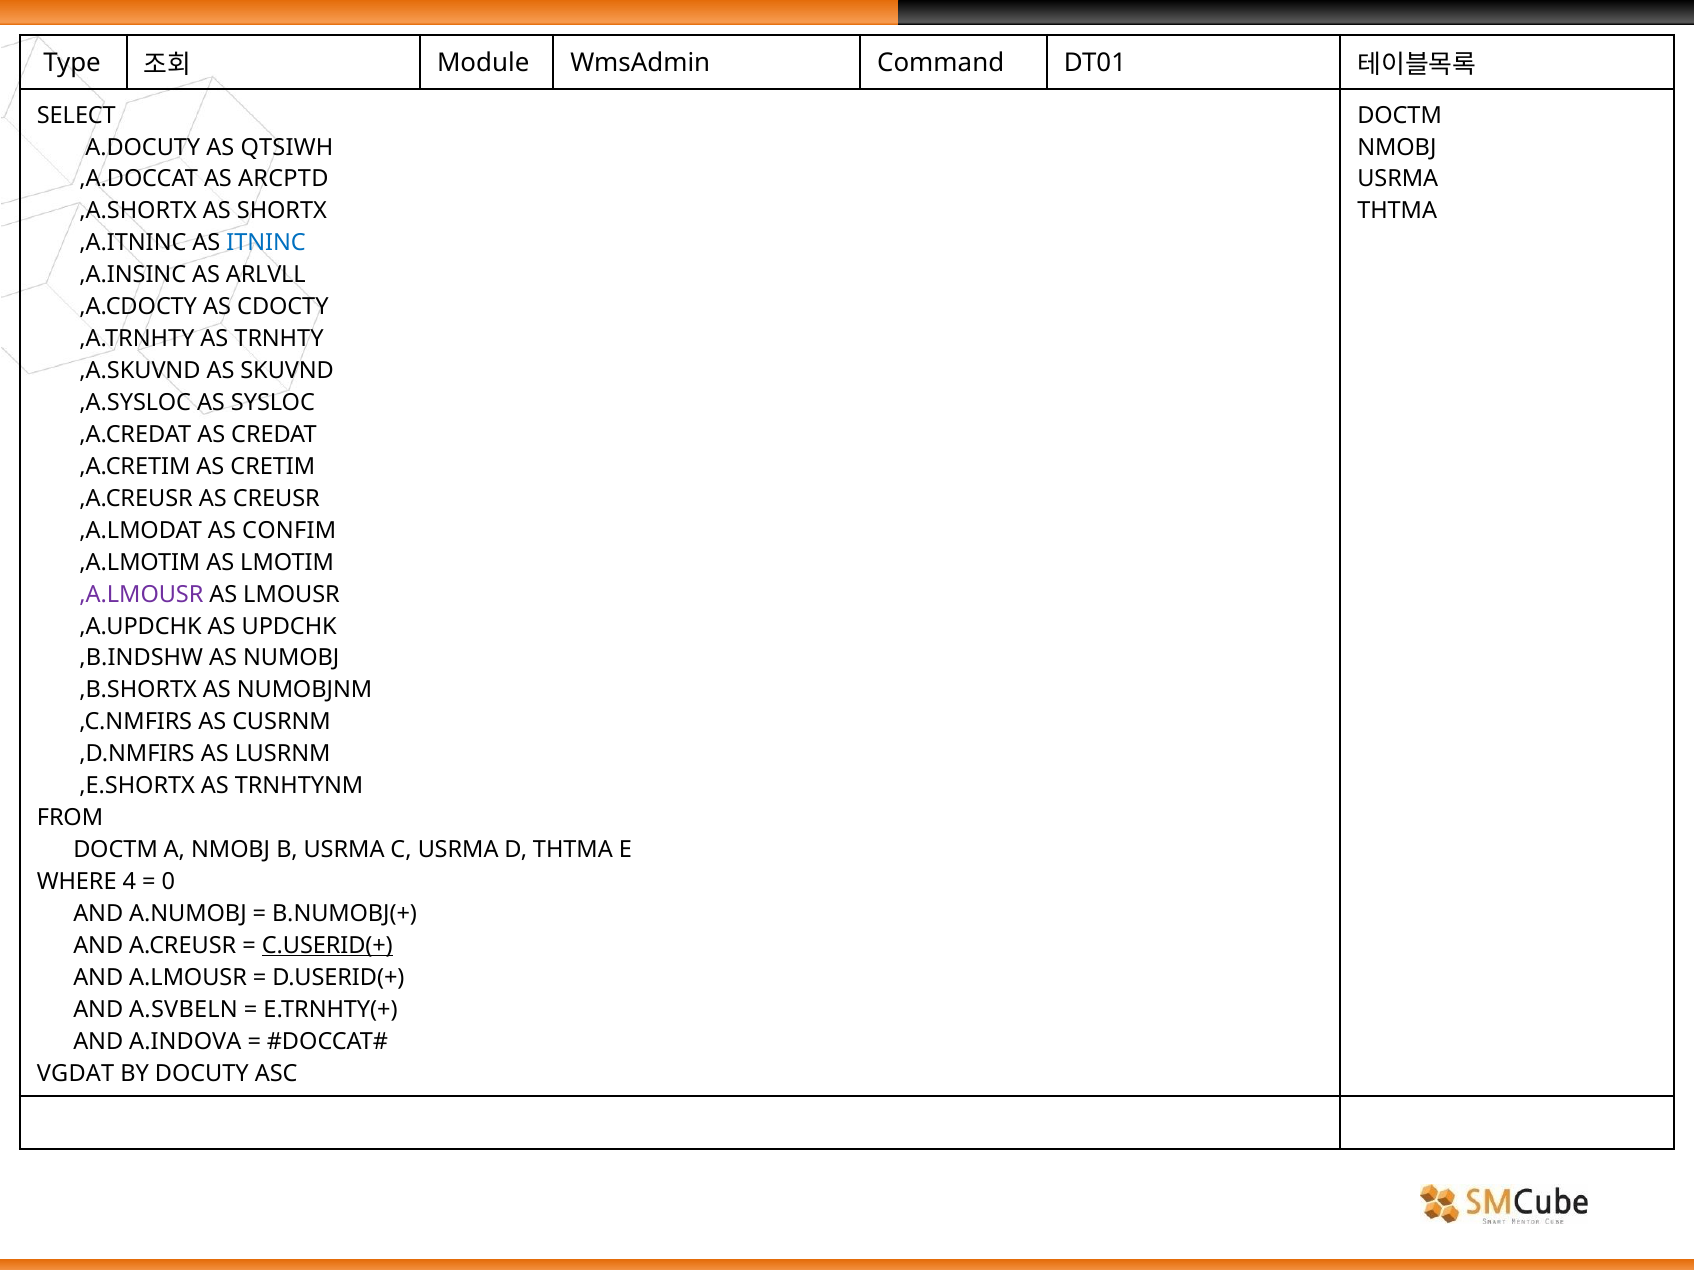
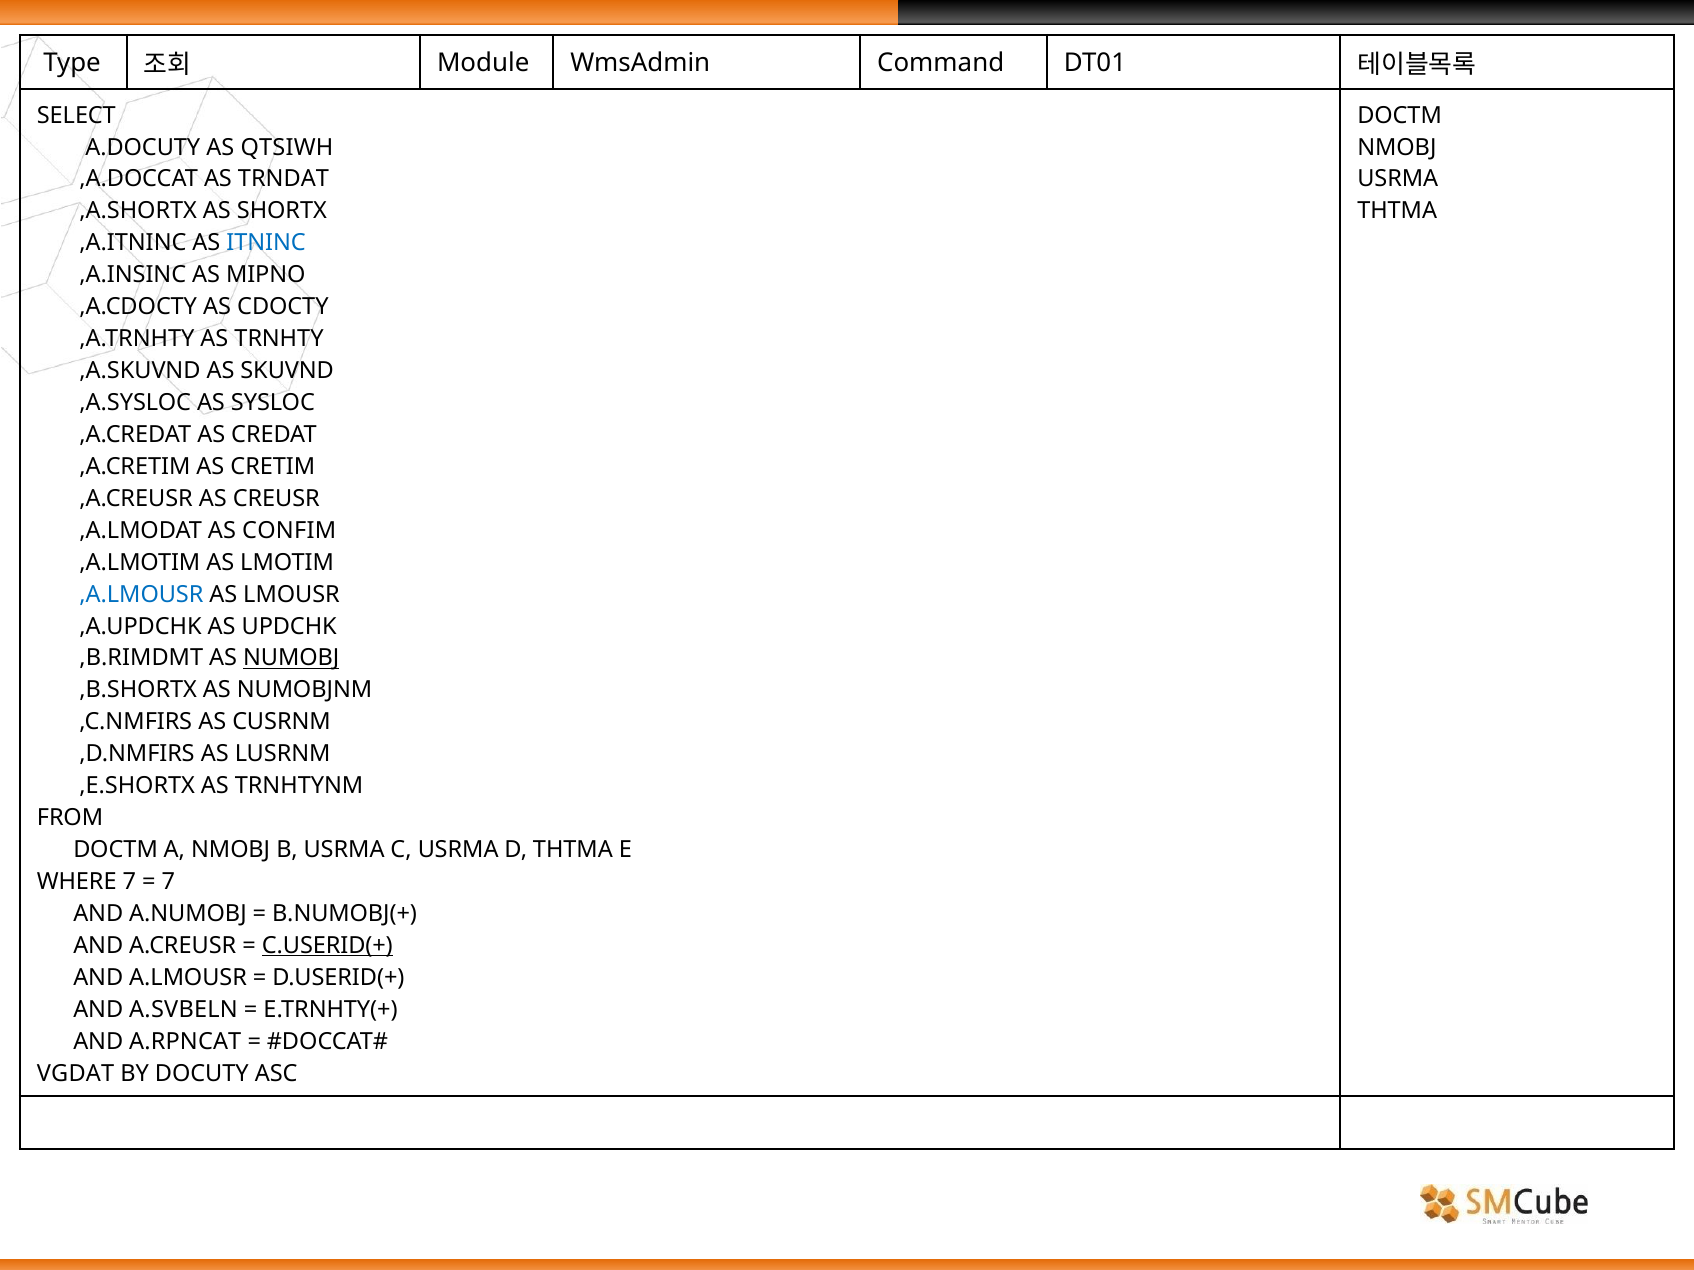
ARCPTD: ARCPTD -> TRNDAT
ARLVLL: ARLVLL -> MIPNO
,A.LMOUSR colour: purple -> blue
,B.INDSHW: ,B.INDSHW -> ,B.RIMDMT
NUMOBJ underline: none -> present
WHERE 4: 4 -> 7
0 at (168, 882): 0 -> 7
A.INDOVA: A.INDOVA -> A.RPNCAT
